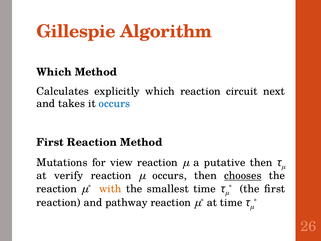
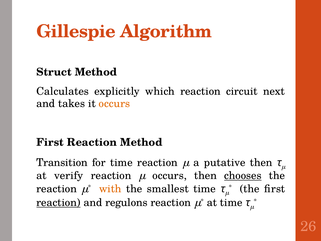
Which at (54, 72): Which -> Struct
occurs at (114, 104) colour: blue -> orange
Mutations: Mutations -> Transition
for view: view -> time
reaction at (58, 202) underline: none -> present
pathway: pathway -> regulons
